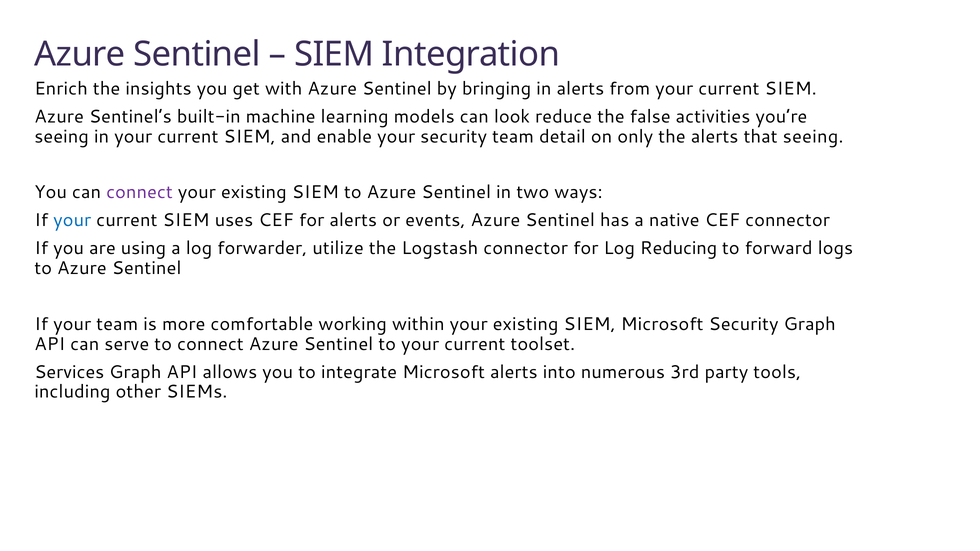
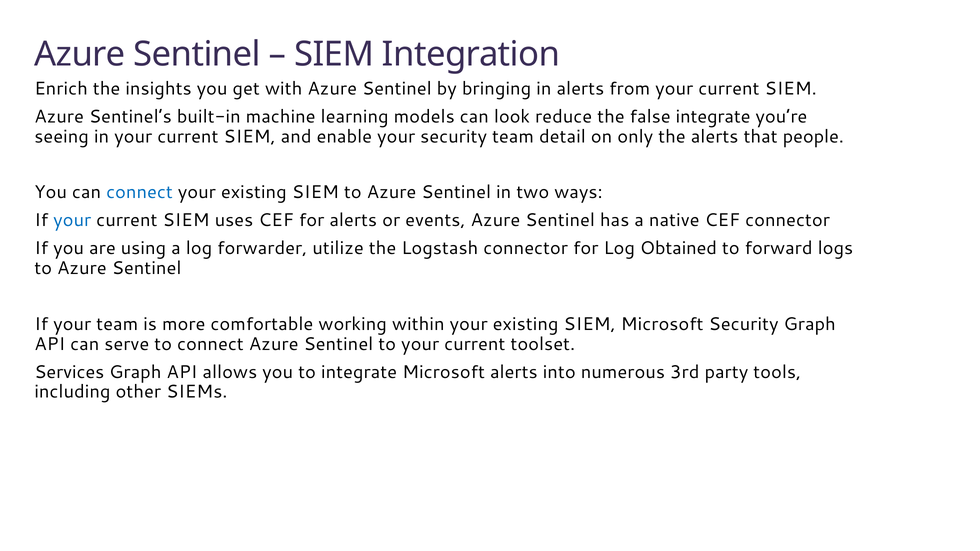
false activities: activities -> integrate
that seeing: seeing -> people
connect at (139, 192) colour: purple -> blue
Reducing: Reducing -> Obtained
